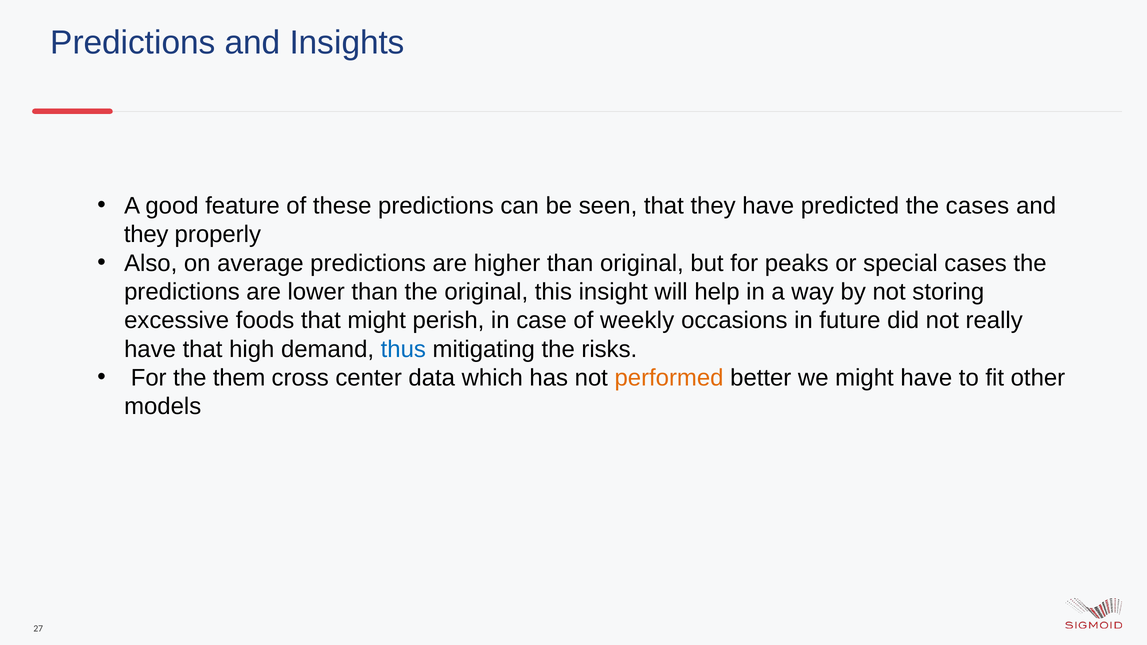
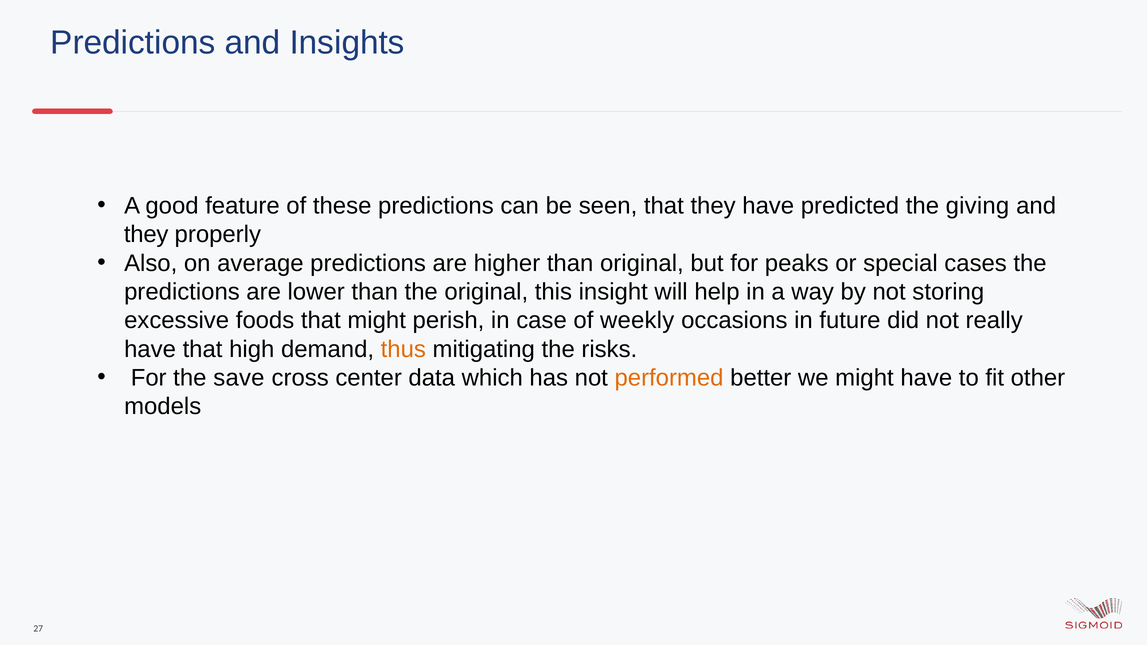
the cases: cases -> giving
thus colour: blue -> orange
them: them -> save
